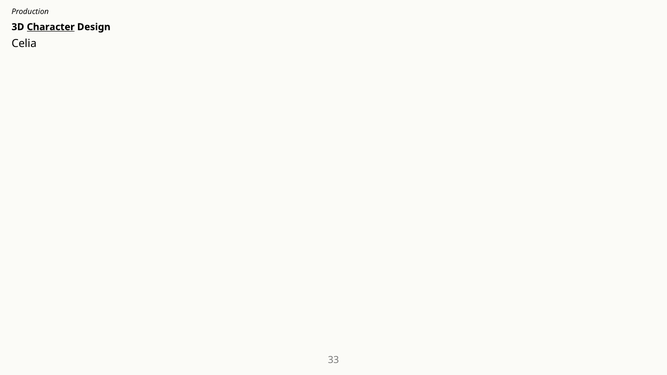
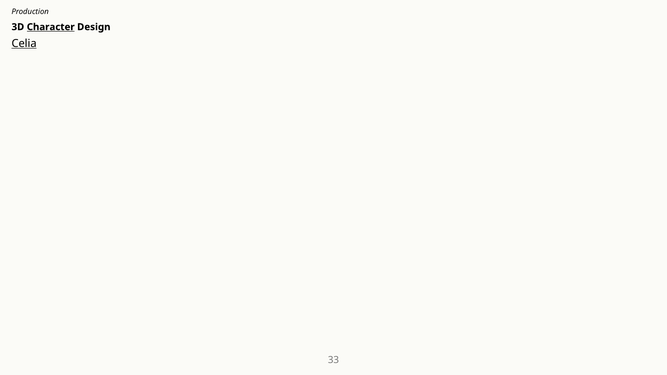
Celia underline: none -> present
